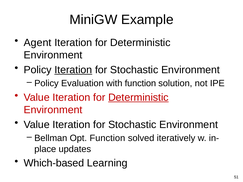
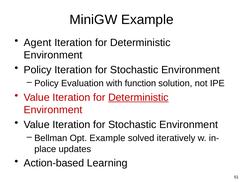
Iteration at (73, 70) underline: present -> none
Opt Function: Function -> Example
Which-based: Which-based -> Action-based
